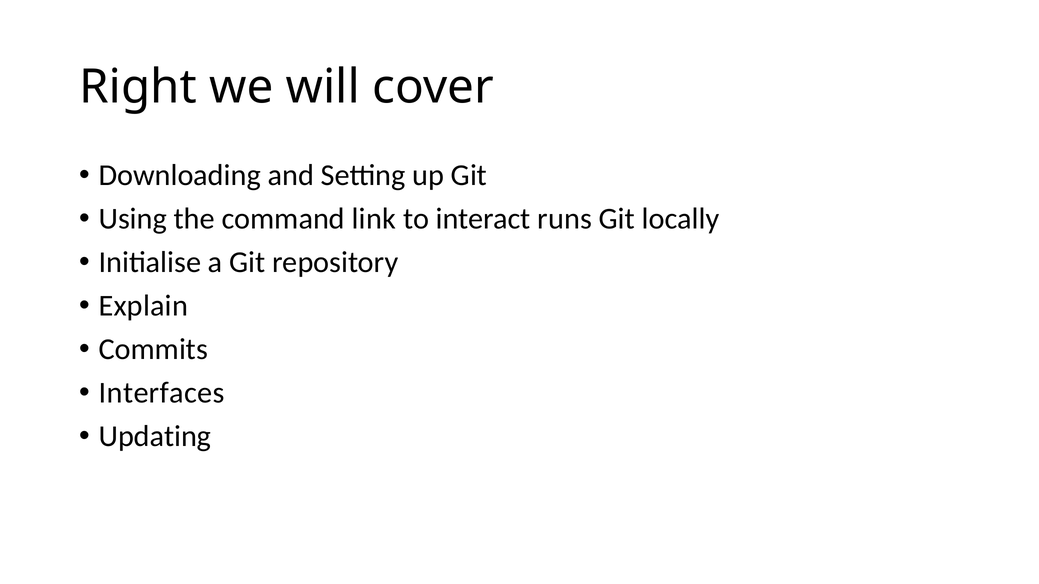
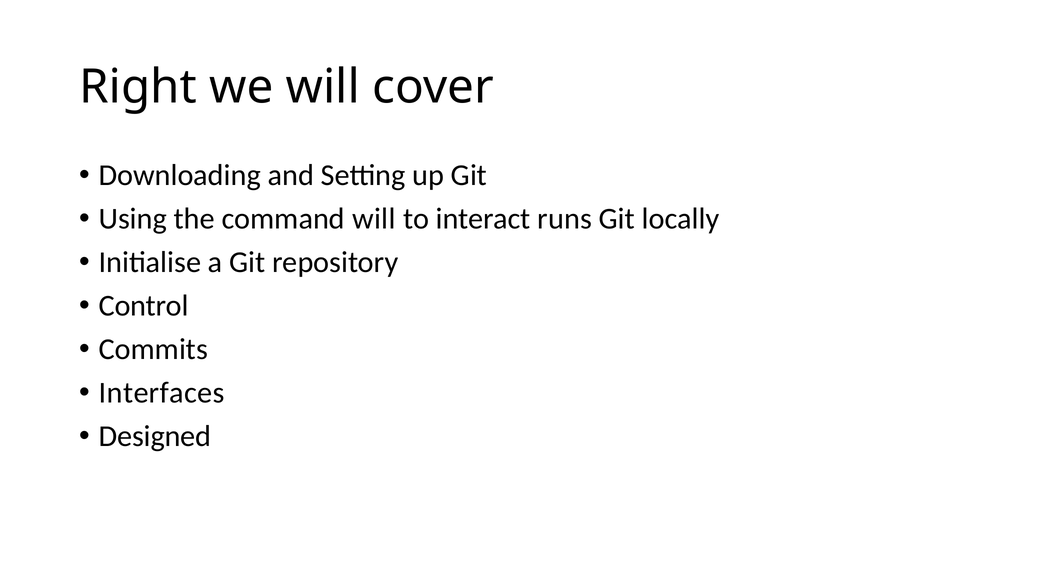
command link: link -> will
Explain: Explain -> Control
Updating: Updating -> Designed
